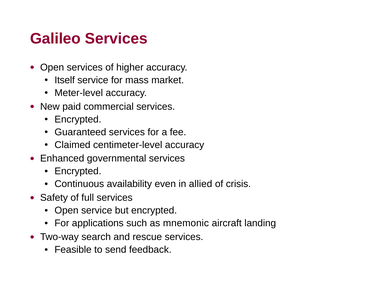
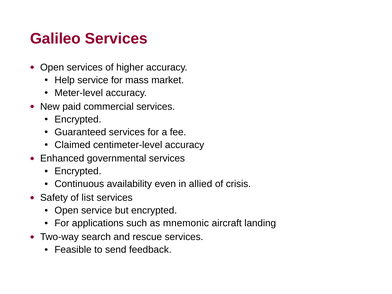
Itself: Itself -> Help
full: full -> list
